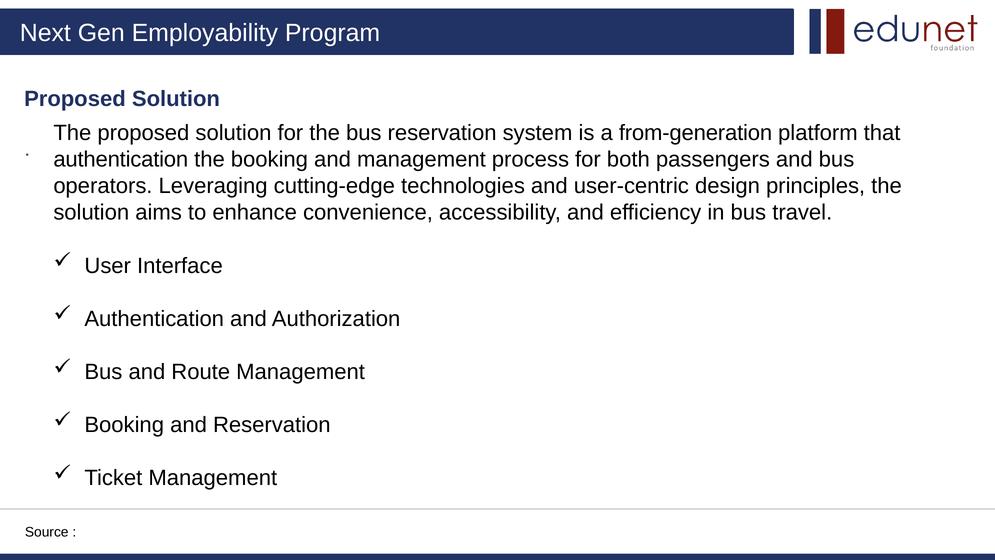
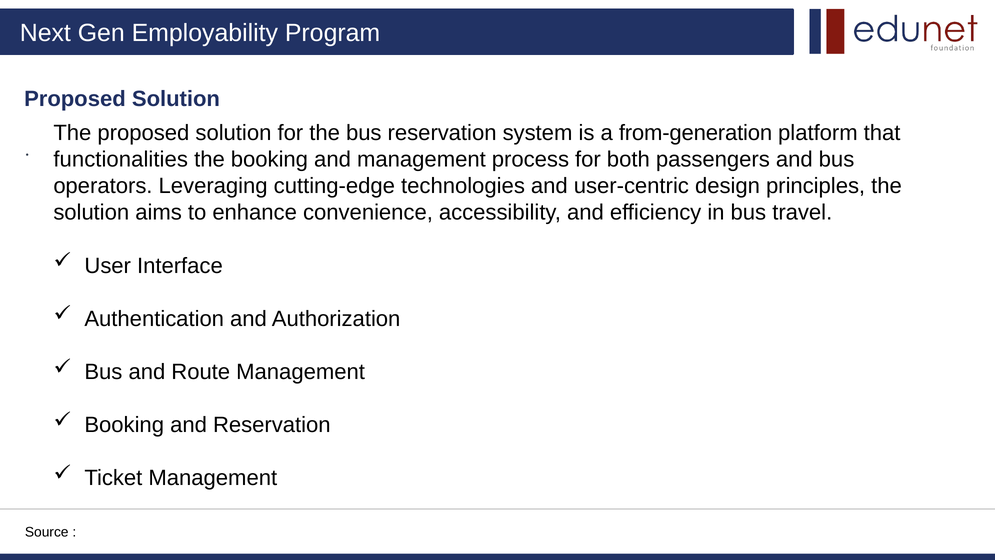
authentication at (121, 160): authentication -> functionalities
